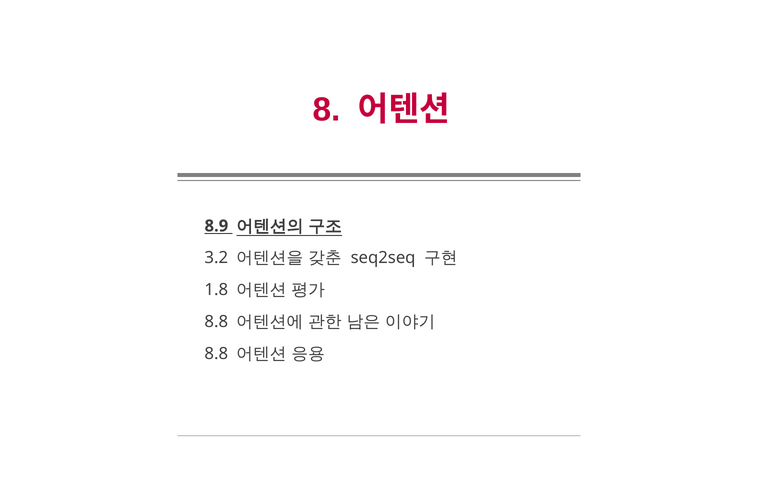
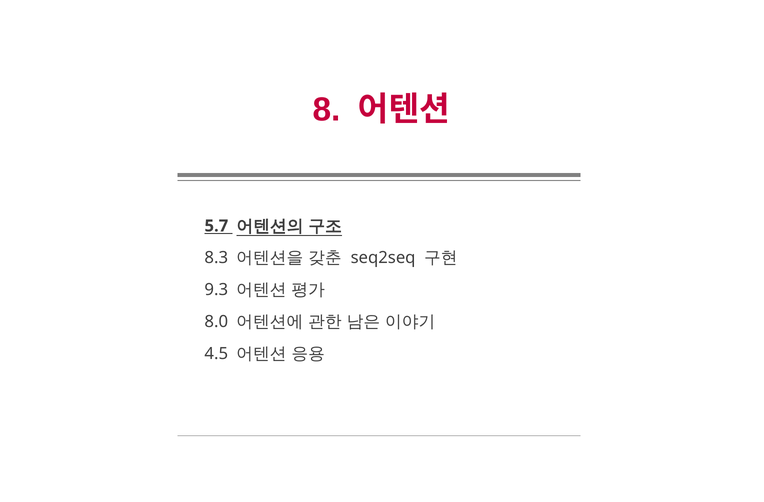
8.9: 8.9 -> 5.7
3.2: 3.2 -> 8.3
1.8: 1.8 -> 9.3
8.8 at (216, 322): 8.8 -> 8.0
8.8 at (216, 354): 8.8 -> 4.5
